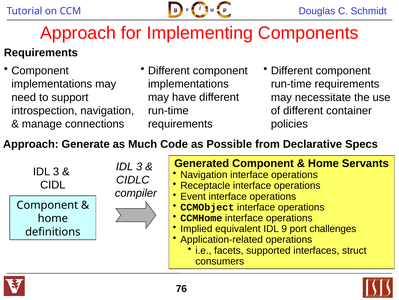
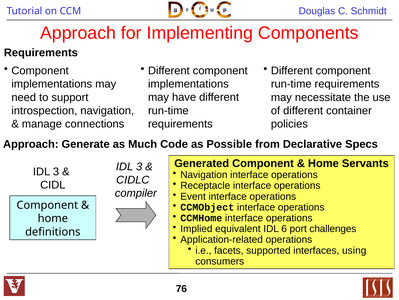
9: 9 -> 6
struct: struct -> using
